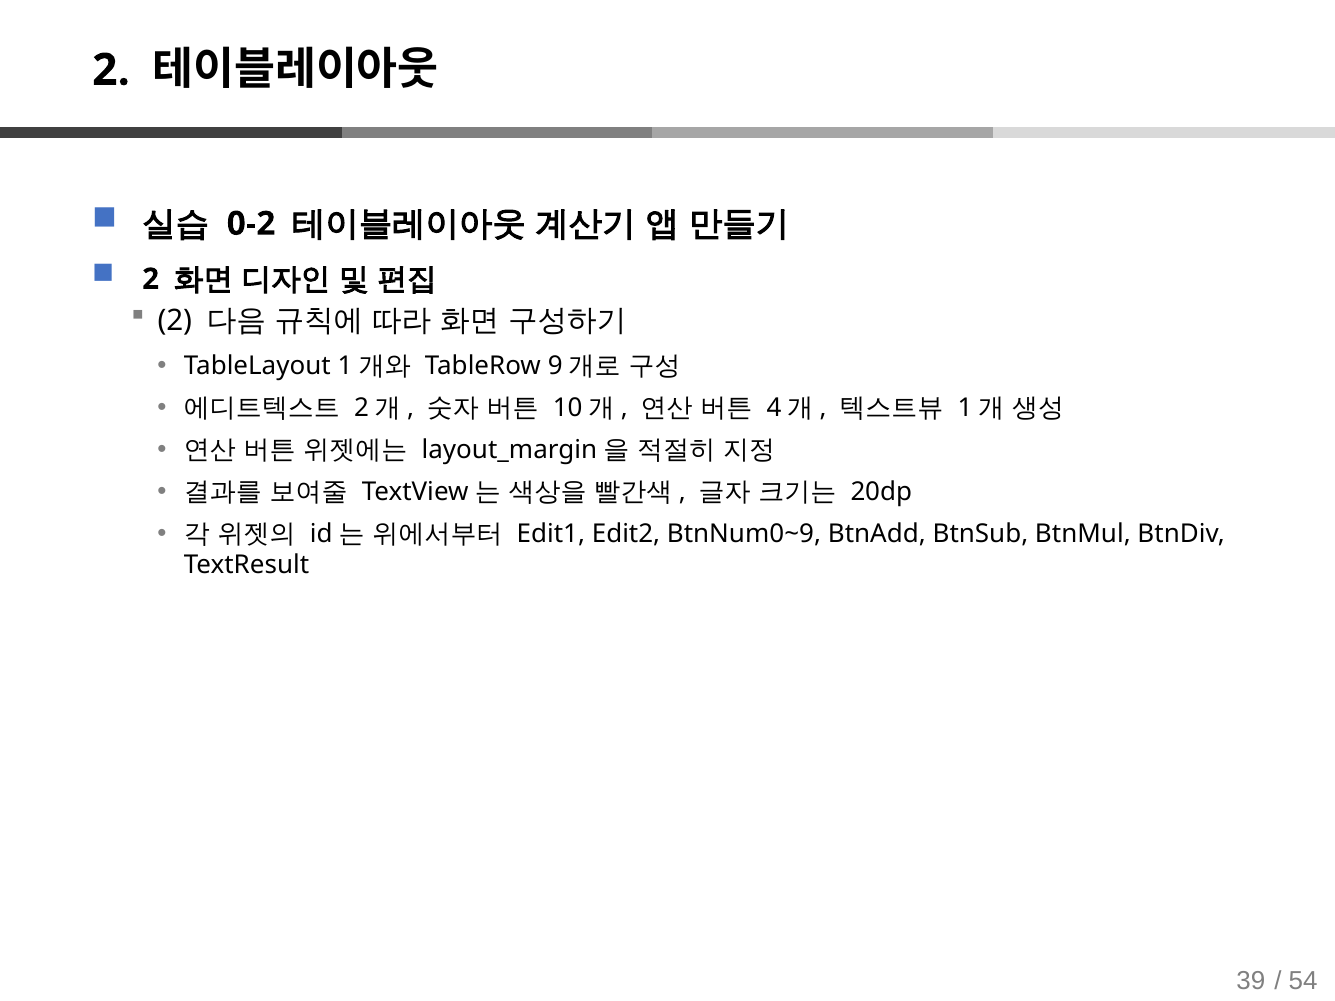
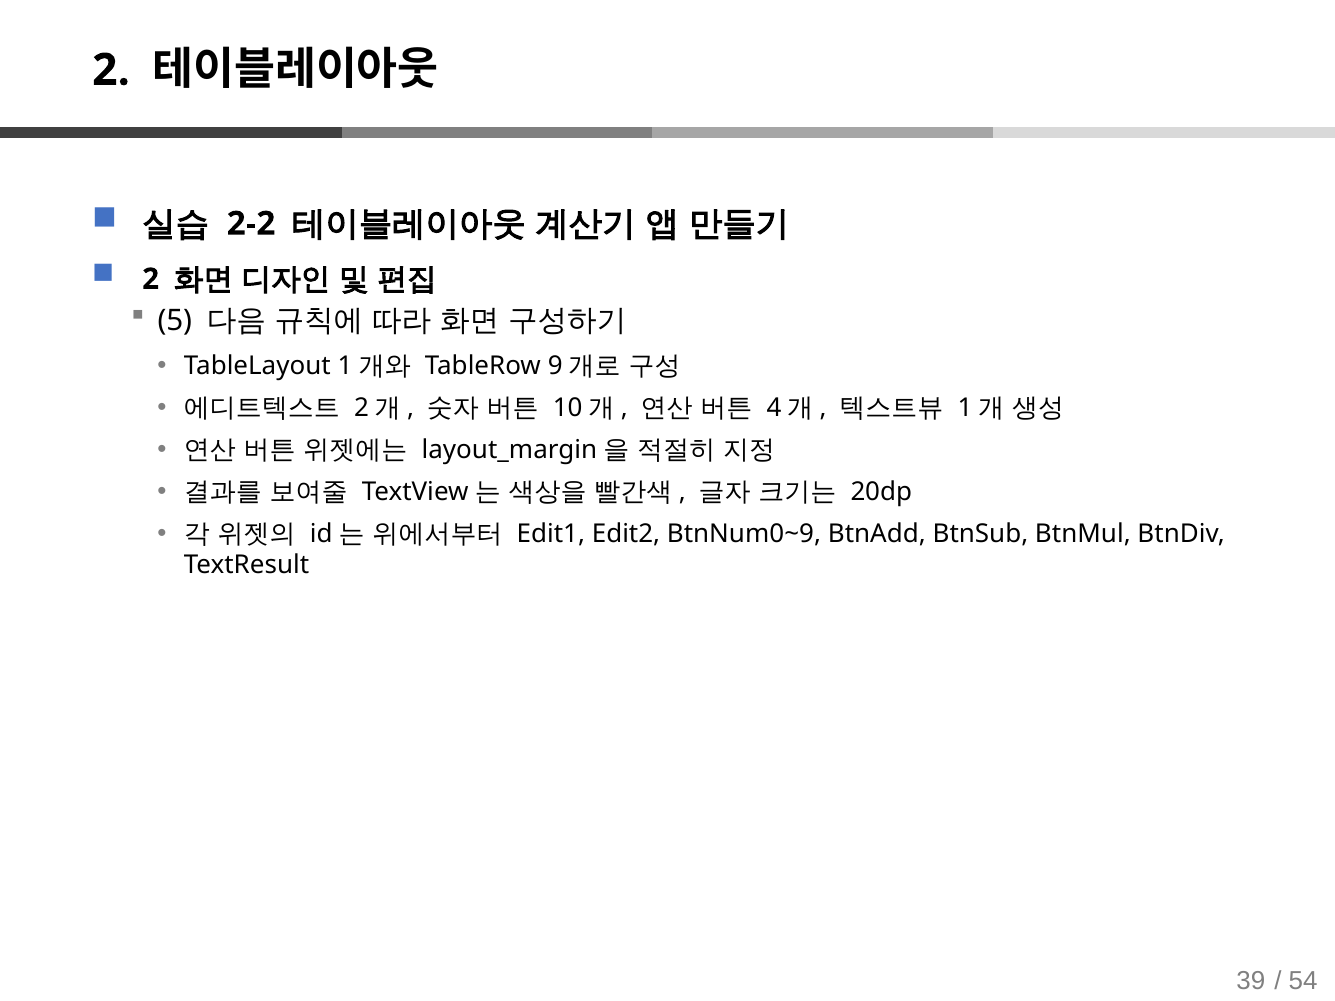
0-2: 0-2 -> 2-2
2 at (175, 321): 2 -> 5
